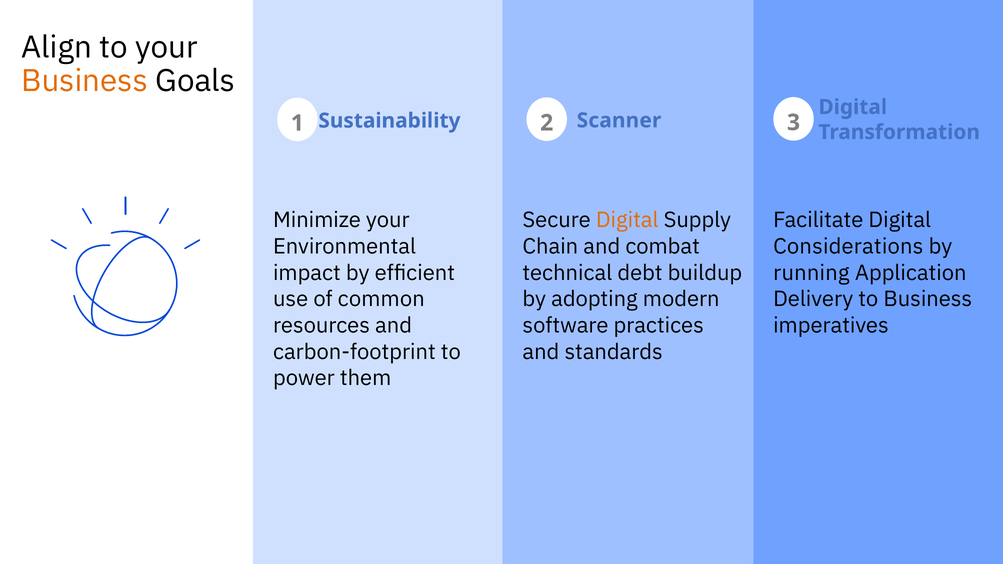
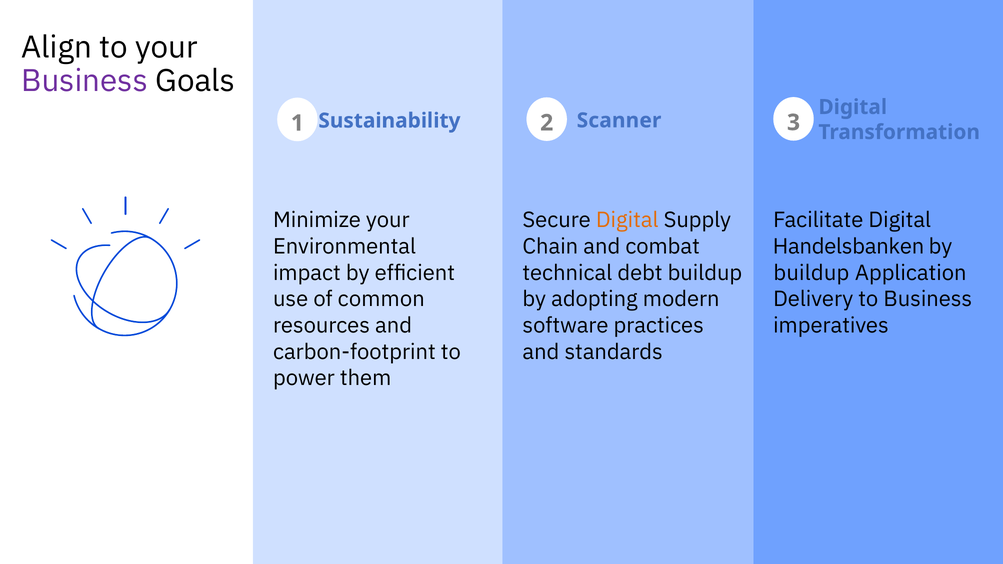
Business at (85, 81) colour: orange -> purple
Considerations: Considerations -> Handelsbanken
running at (811, 273): running -> buildup
